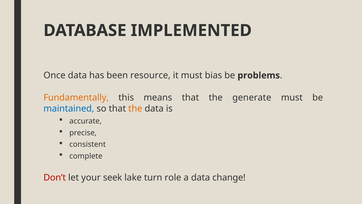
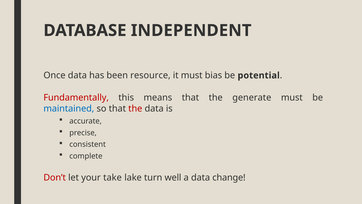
IMPLEMENTED: IMPLEMENTED -> INDEPENDENT
problems: problems -> potential
Fundamentally colour: orange -> red
the at (135, 108) colour: orange -> red
seek: seek -> take
role: role -> well
